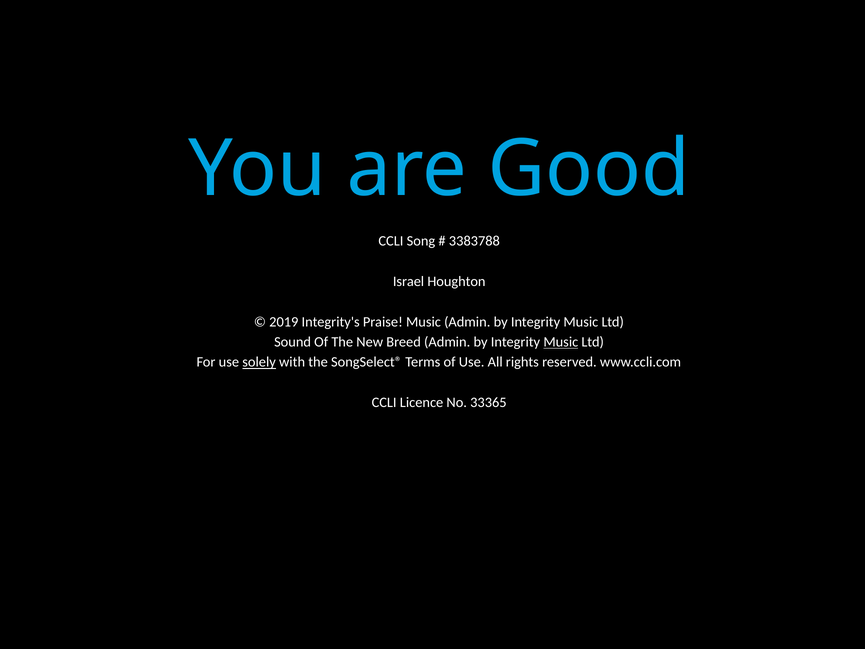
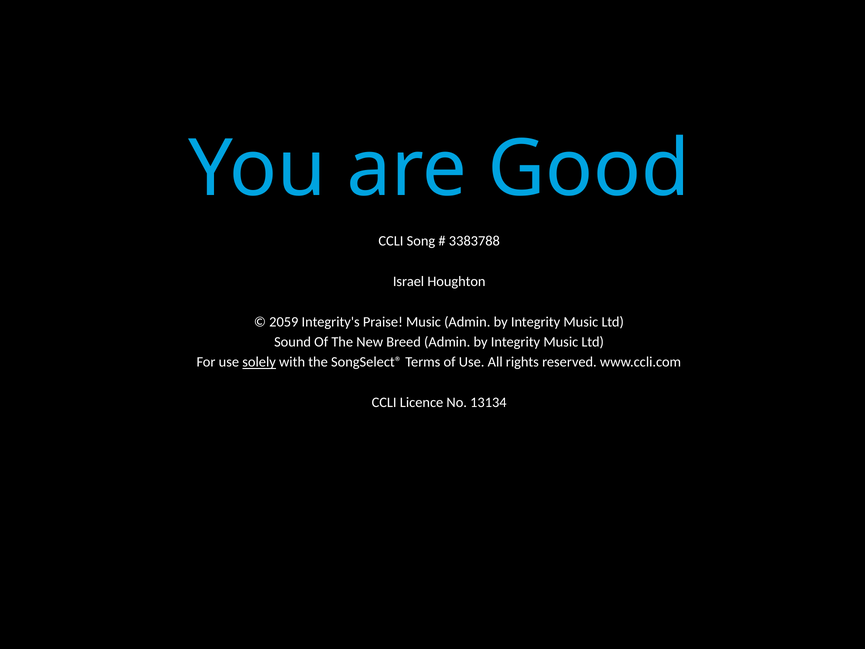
2019: 2019 -> 2059
Music at (561, 342) underline: present -> none
33365: 33365 -> 13134
